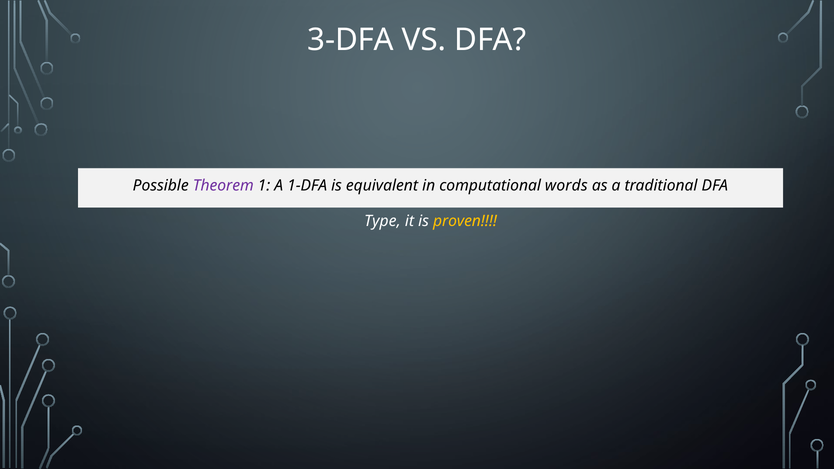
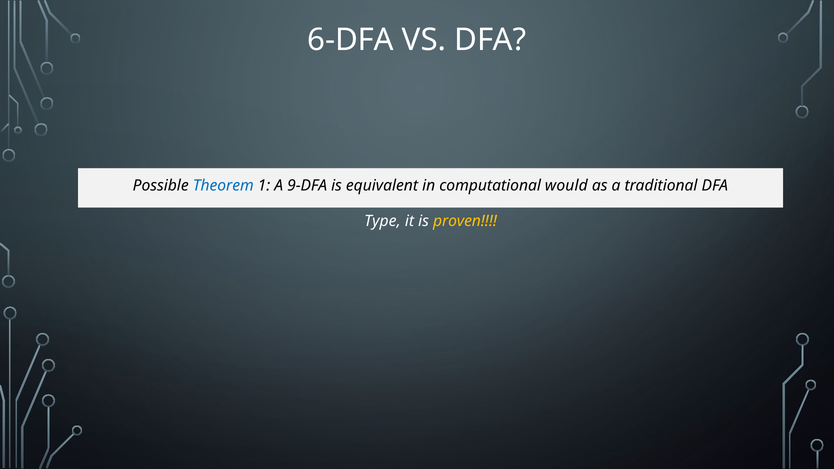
3-DFA: 3-DFA -> 6-DFA
Theorem colour: purple -> blue
1-DFA: 1-DFA -> 9-DFA
words: words -> would
